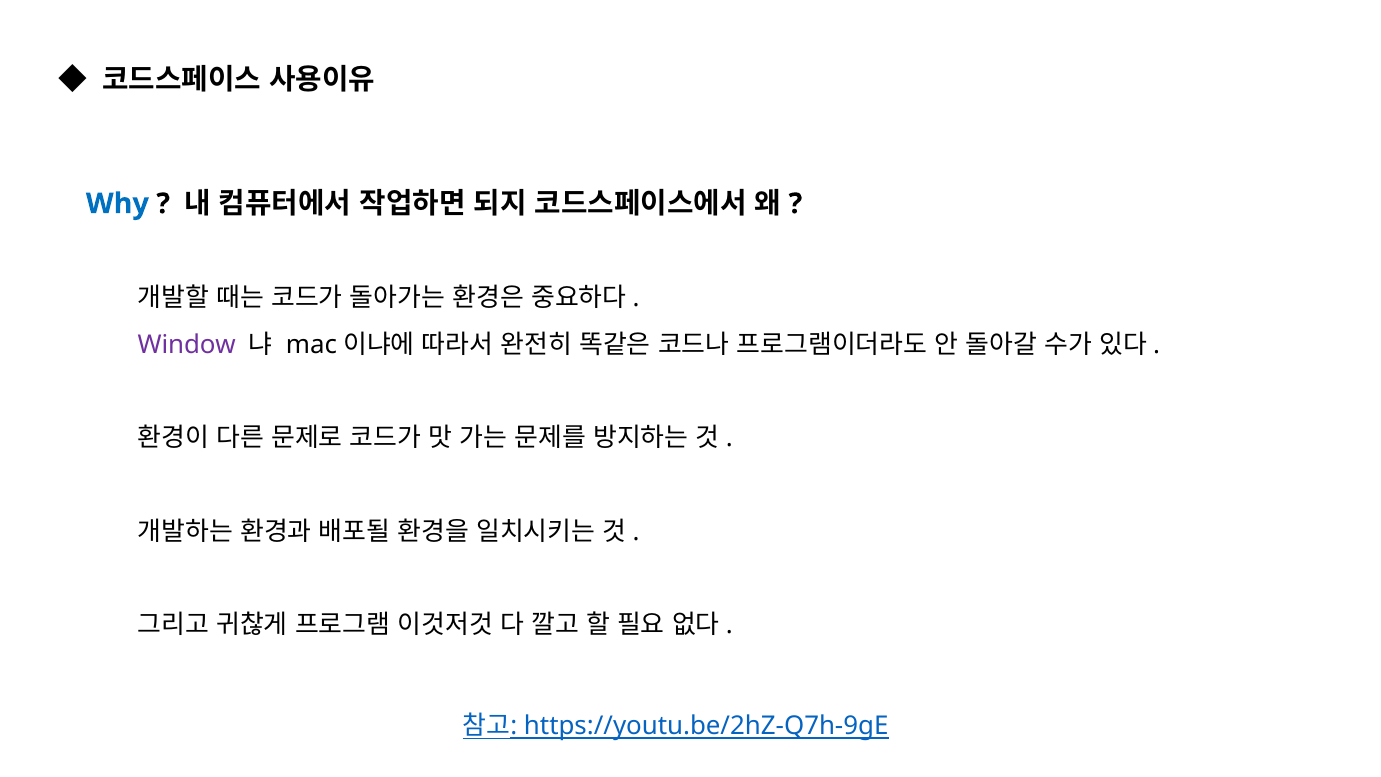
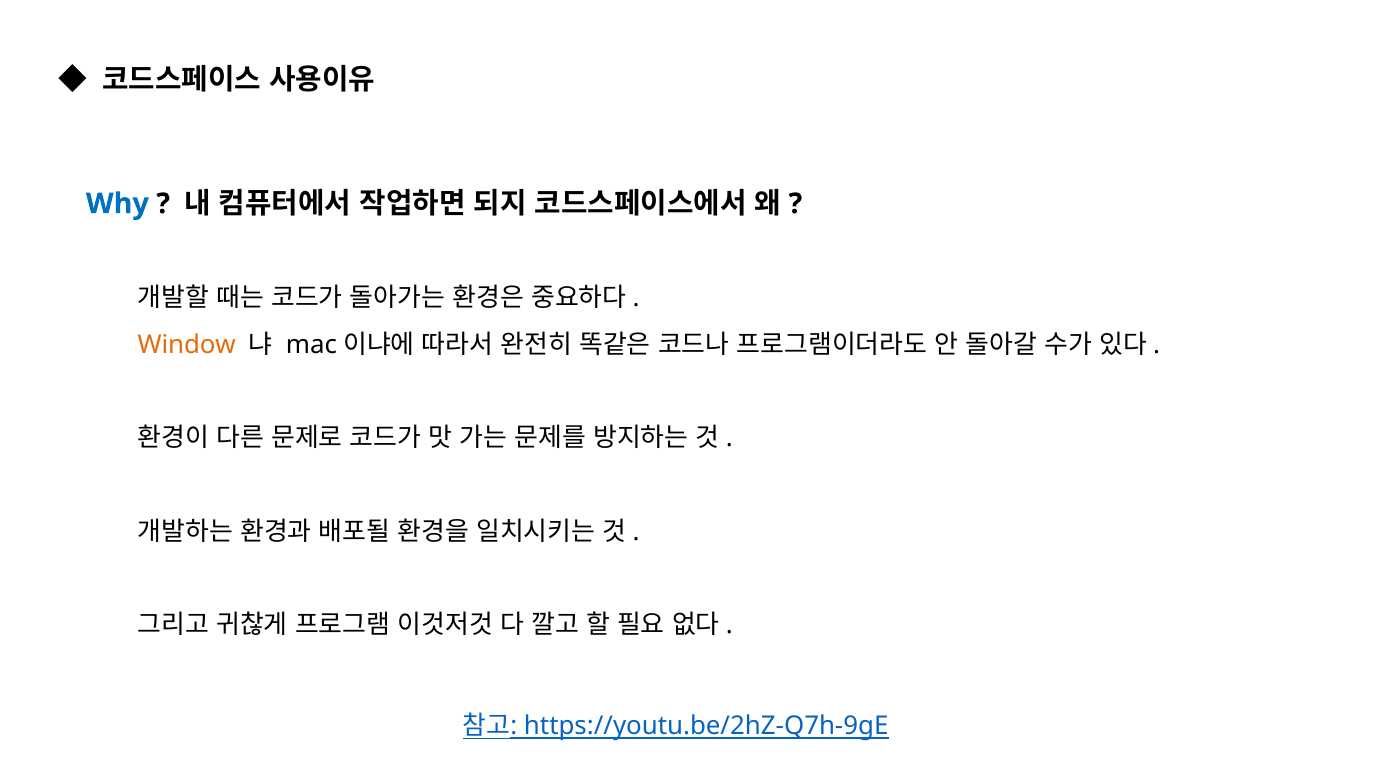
Window colour: purple -> orange
